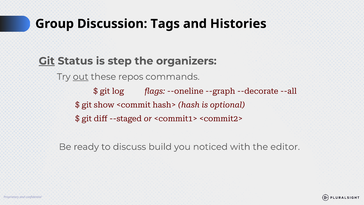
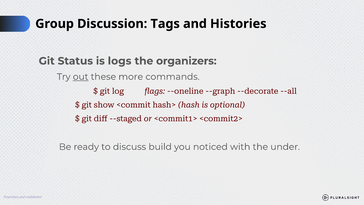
Git at (47, 61) underline: present -> none
step: step -> logs
repos: repos -> more
editor: editor -> under
